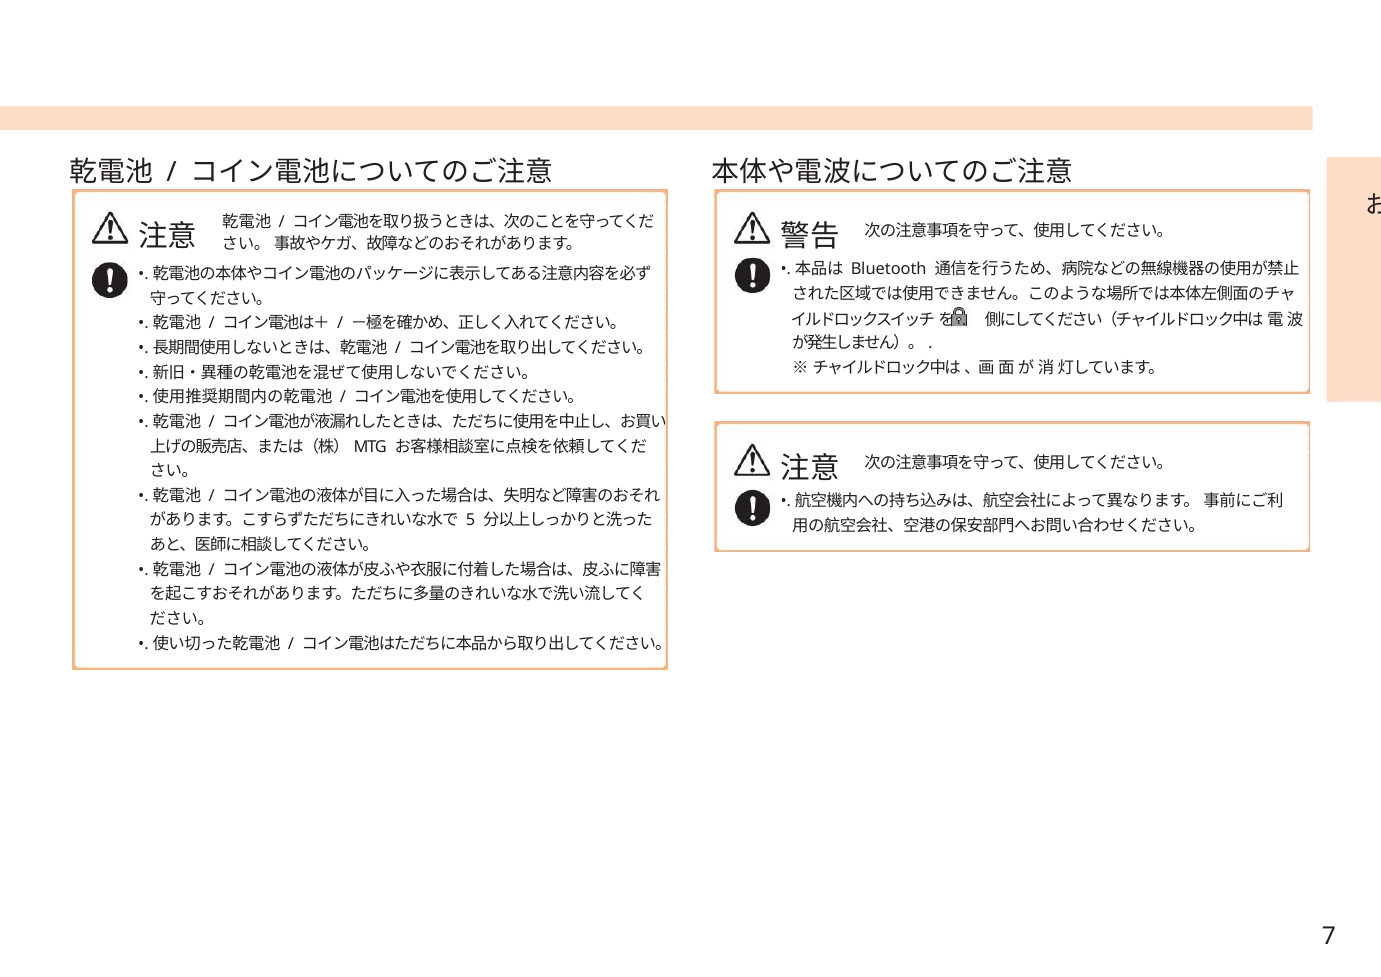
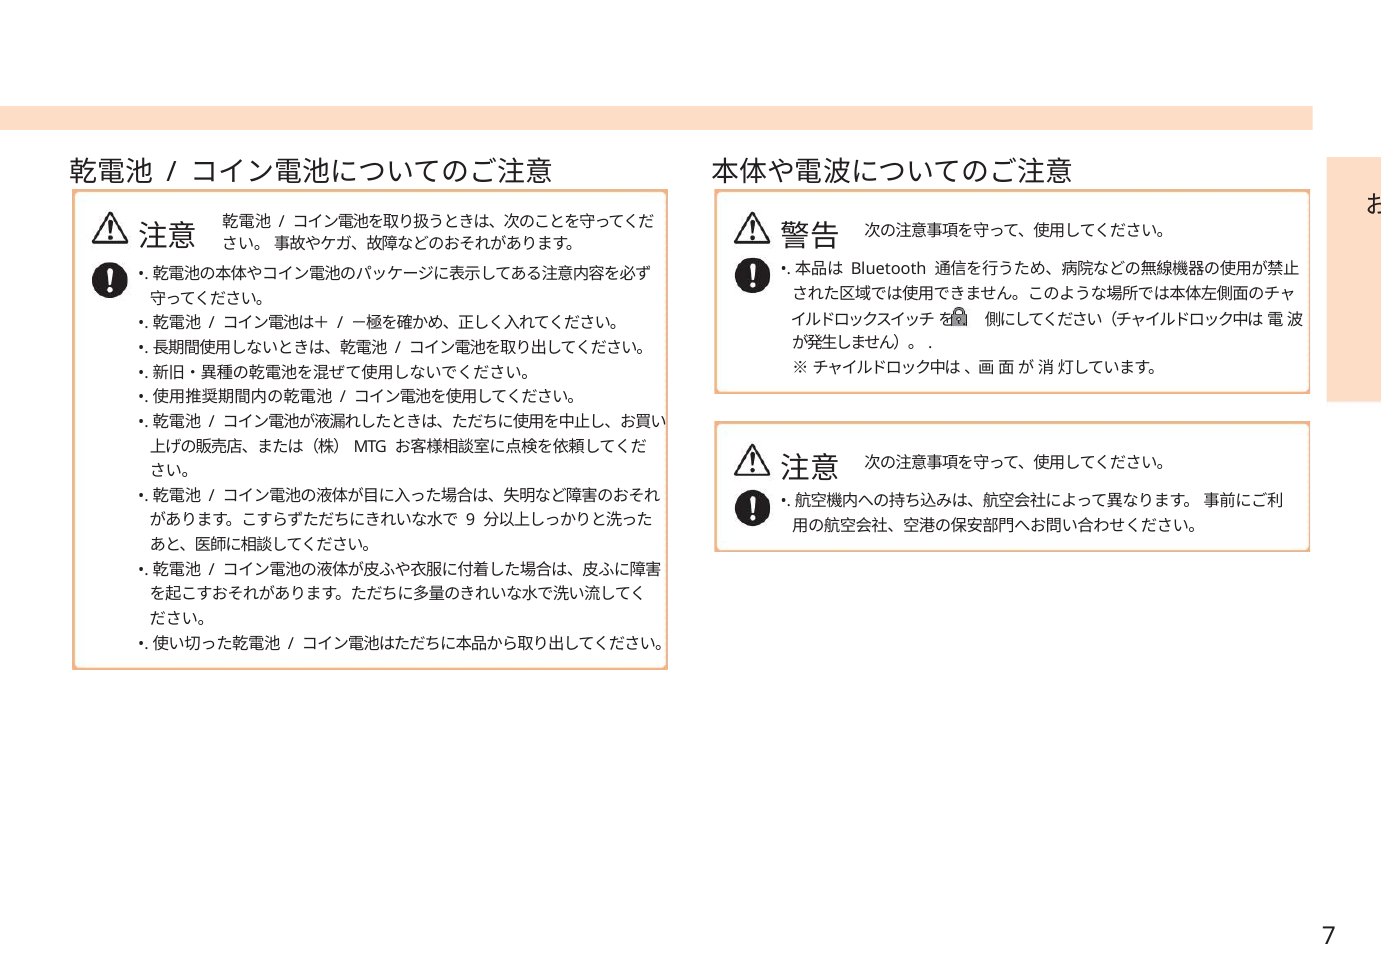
5: 5 -> 9
